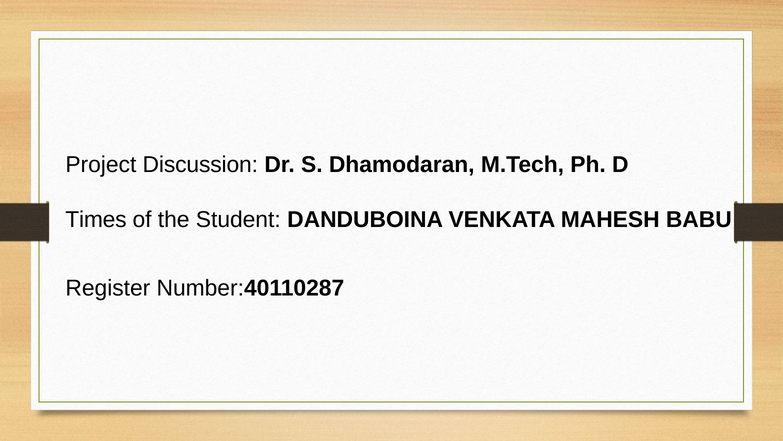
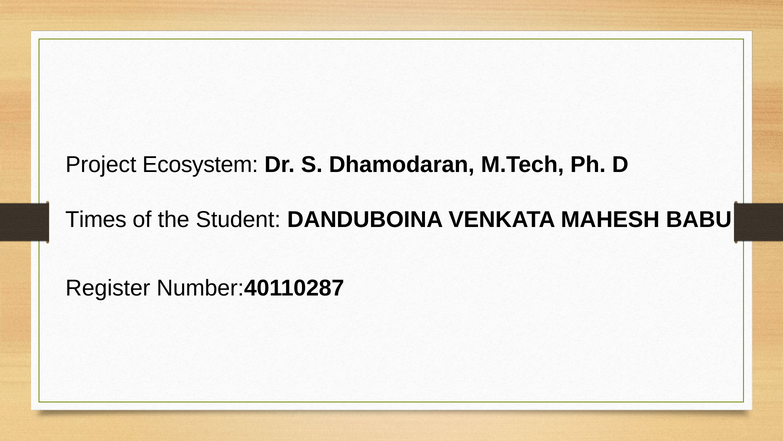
Discussion: Discussion -> Ecosystem
